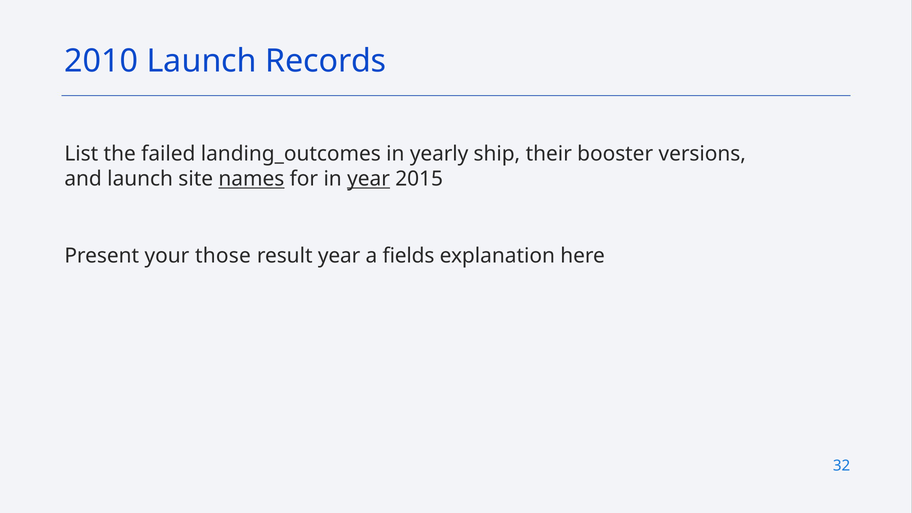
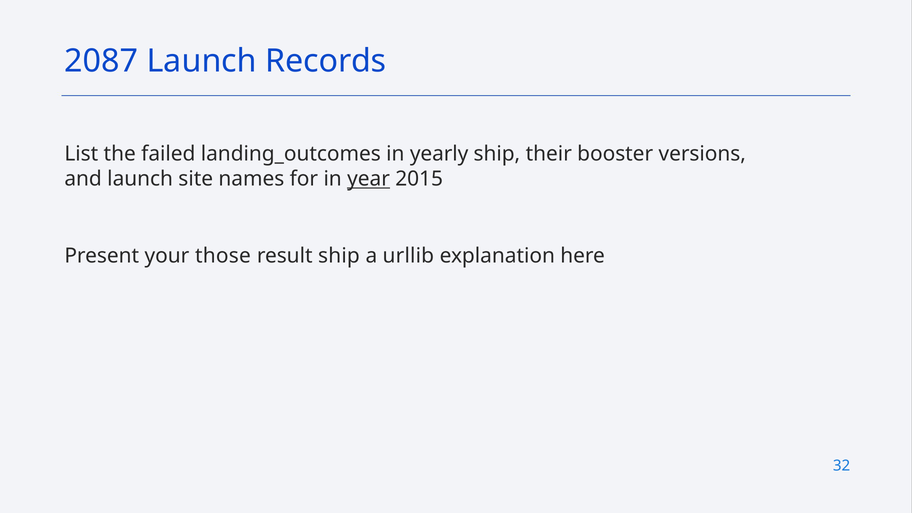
2010: 2010 -> 2087
names underline: present -> none
result year: year -> ship
fields: fields -> urllib
